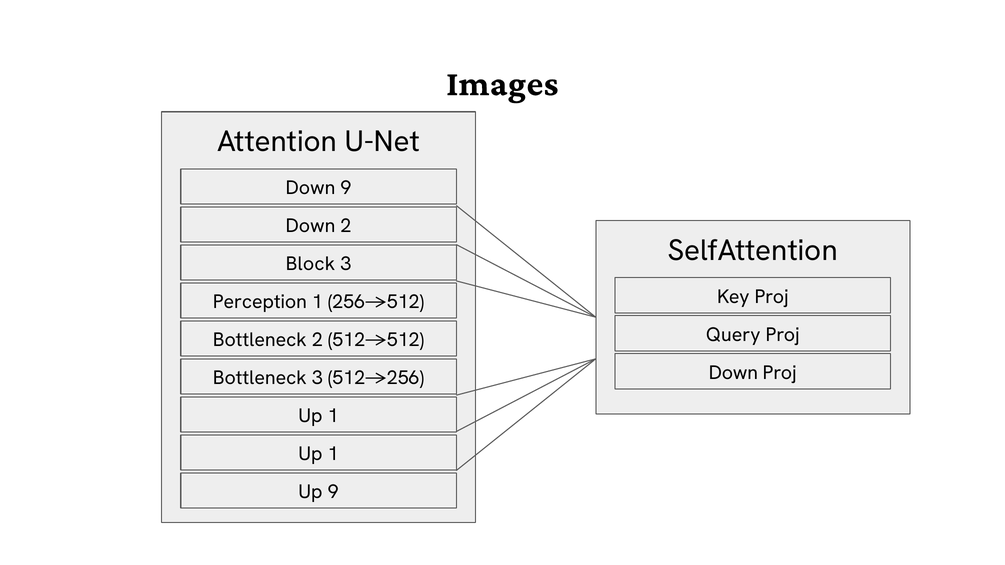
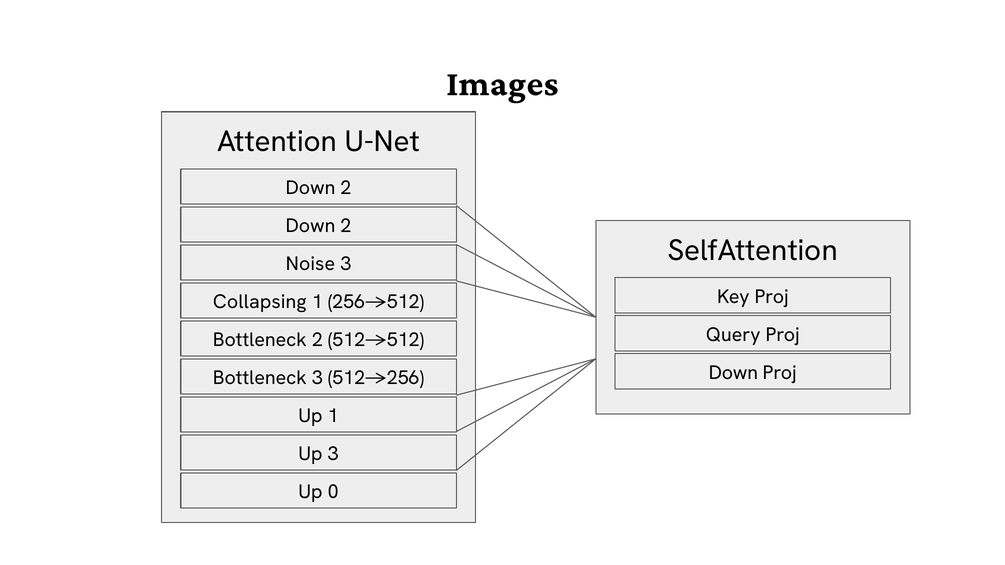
9 at (346, 188): 9 -> 2
Block: Block -> Noise
Perception: Perception -> Collapsing
1 at (333, 454): 1 -> 3
Up 9: 9 -> 0
